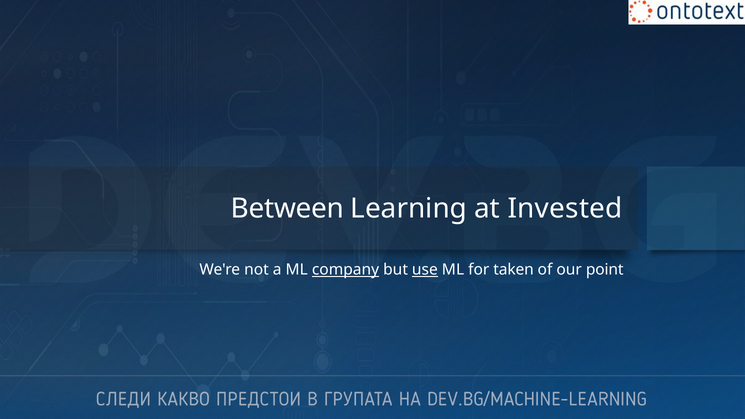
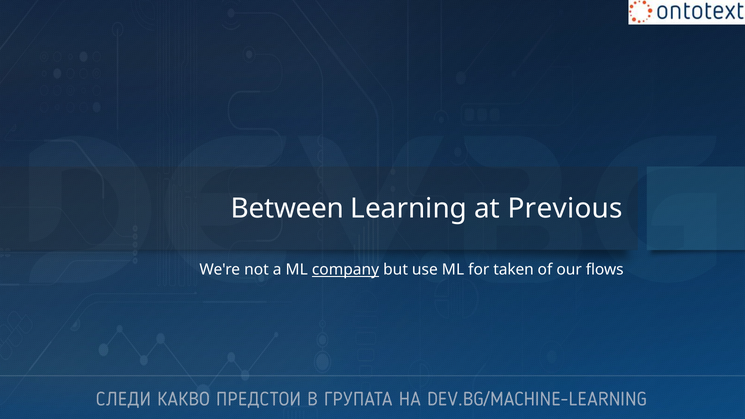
Invested: Invested -> Previous
use underline: present -> none
point: point -> flows
